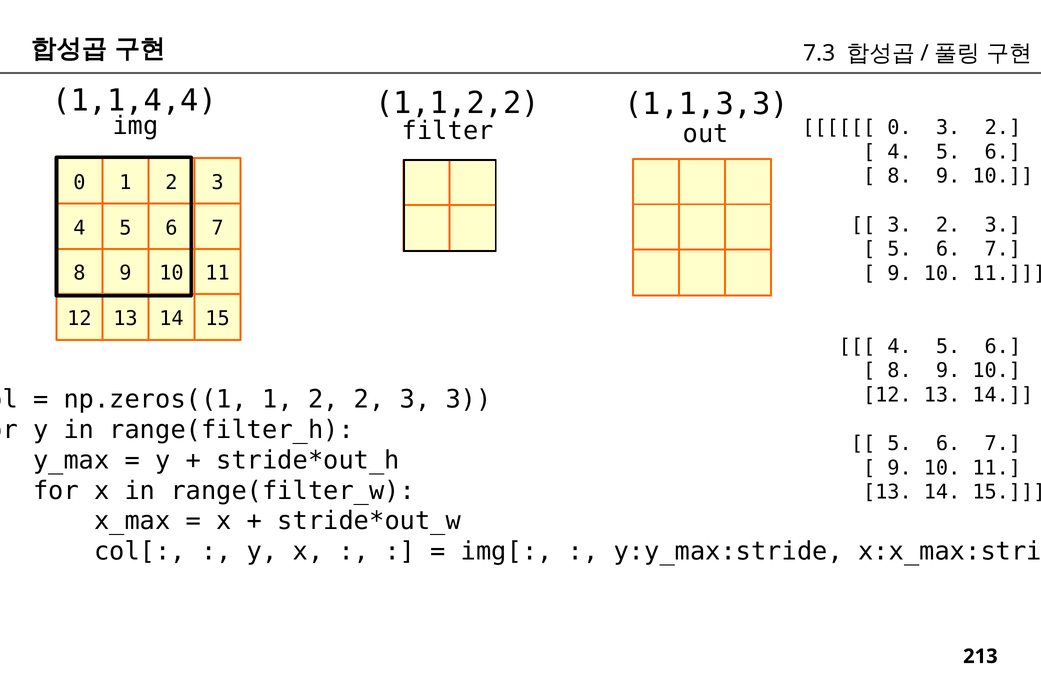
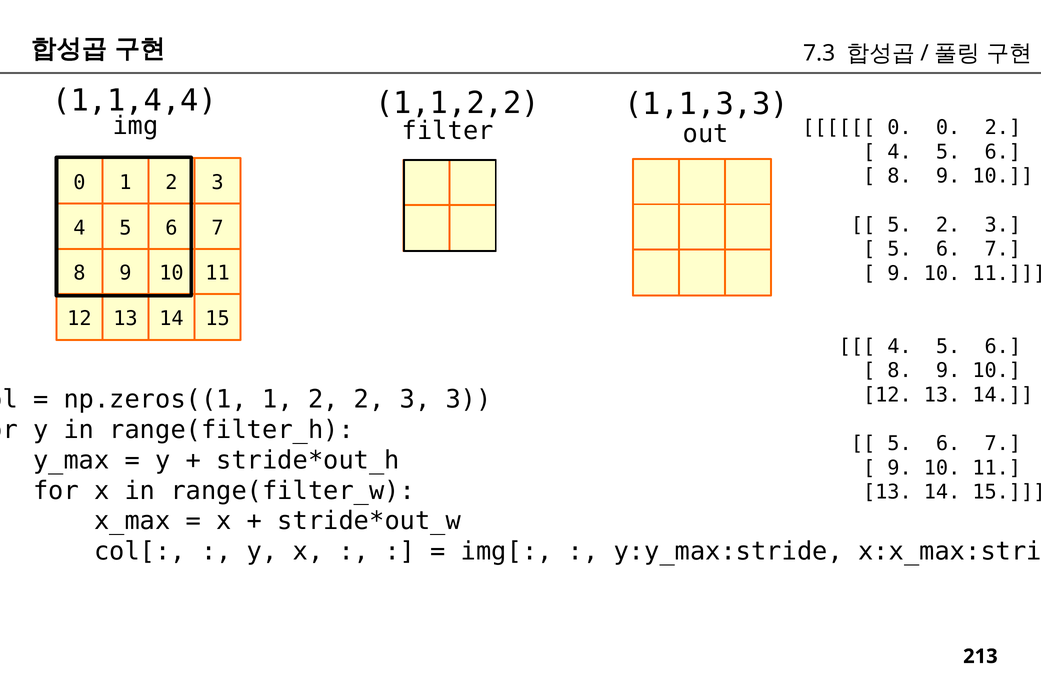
0 3: 3 -> 0
3 at (900, 225): 3 -> 5
